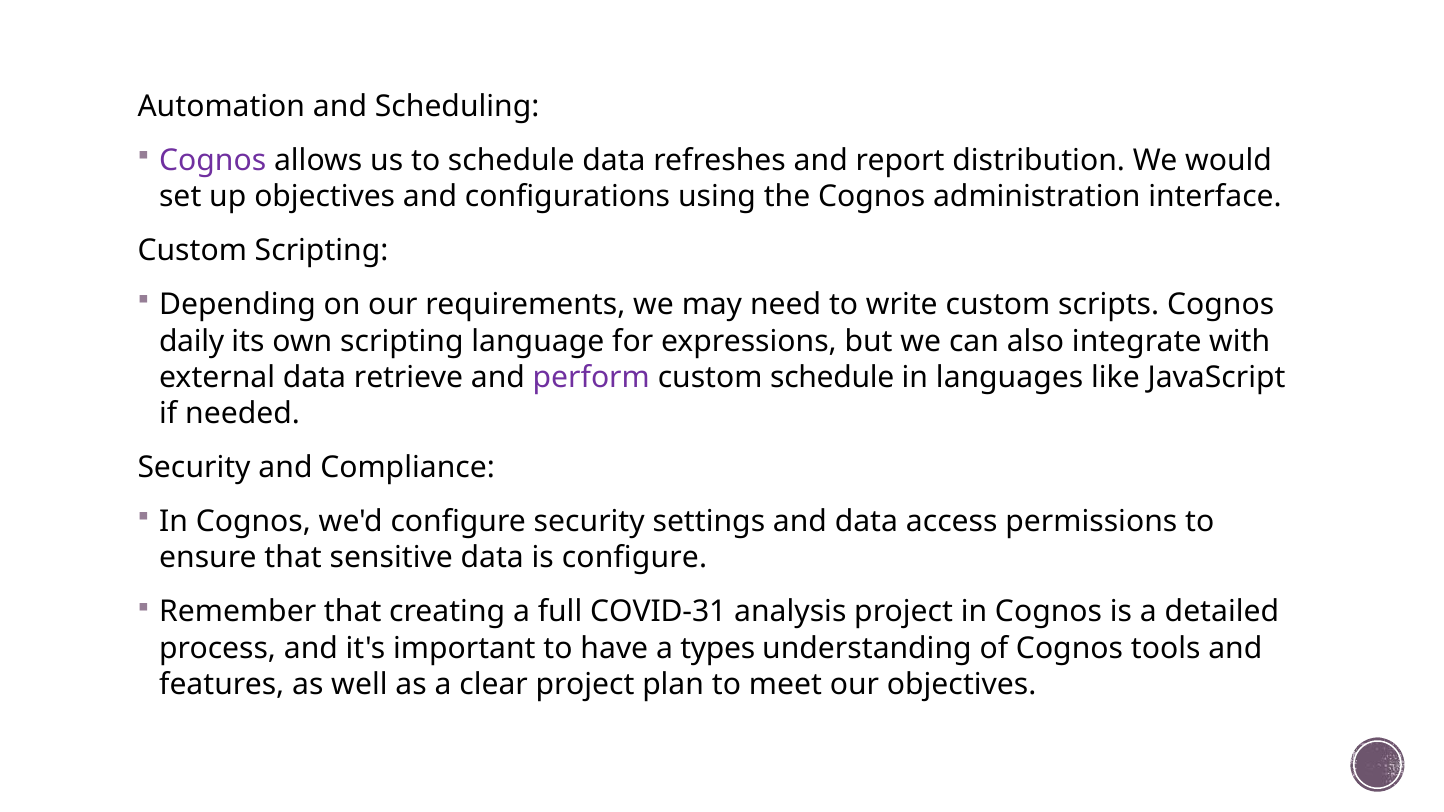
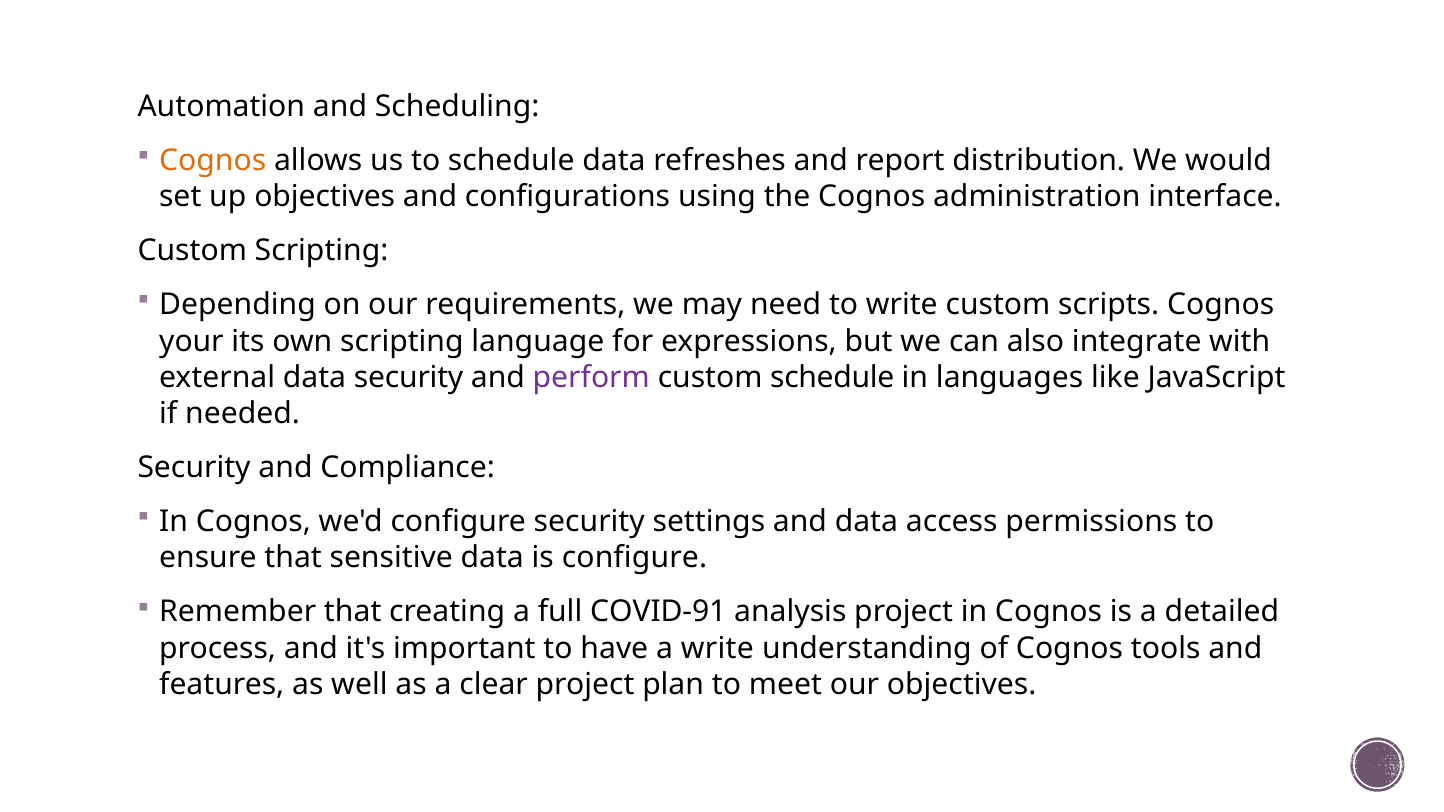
Cognos at (213, 160) colour: purple -> orange
daily: daily -> your
data retrieve: retrieve -> security
COVID-31: COVID-31 -> COVID-91
a types: types -> write
